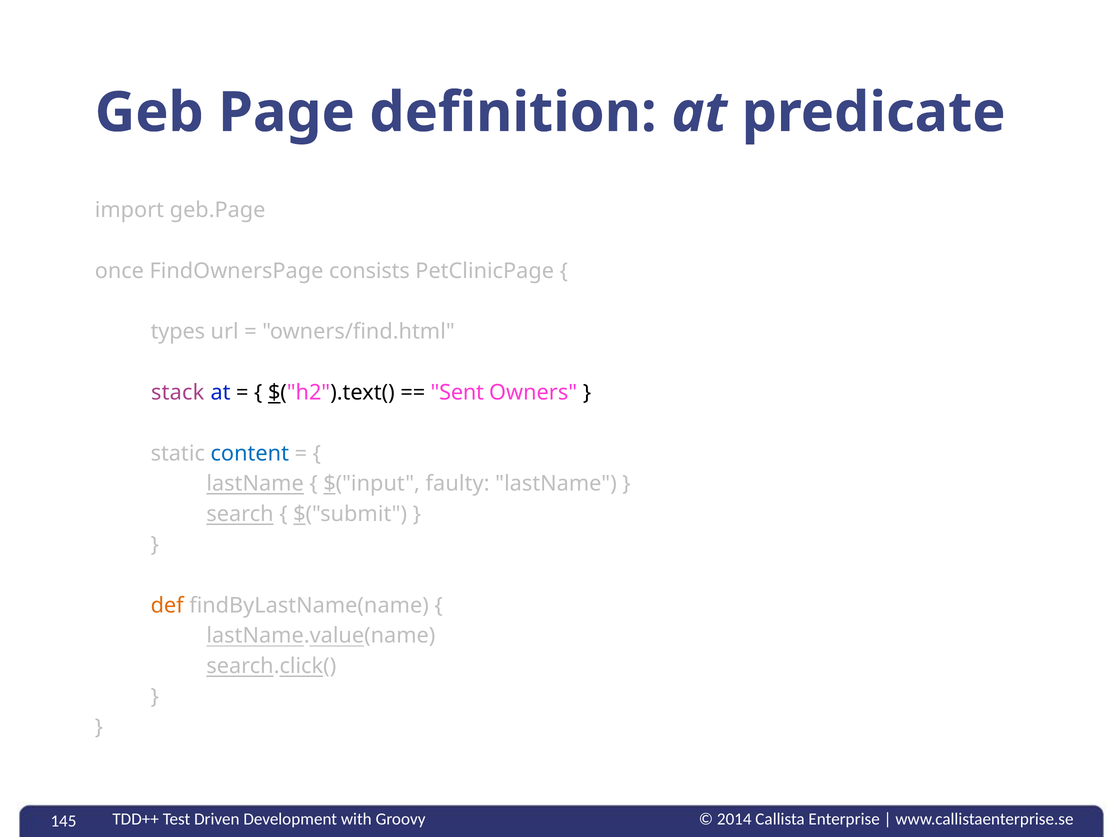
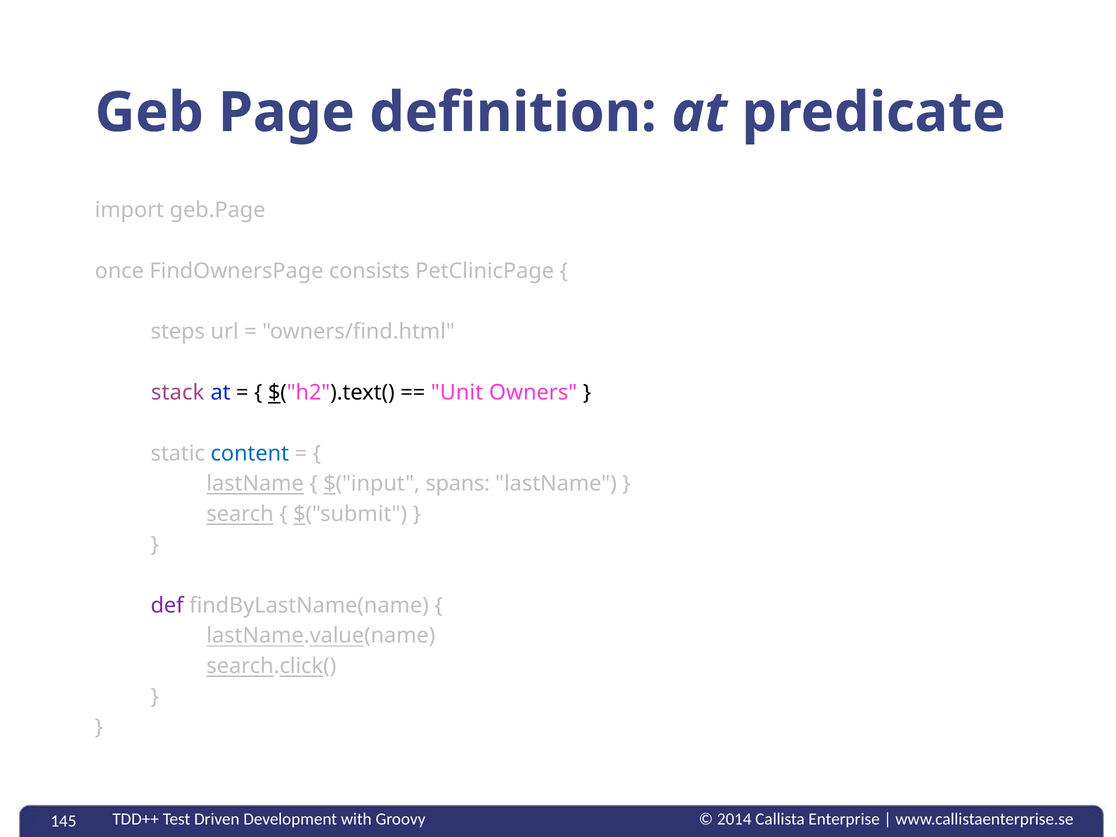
types: types -> steps
Sent: Sent -> Unit
faulty: faulty -> spans
def colour: orange -> purple
